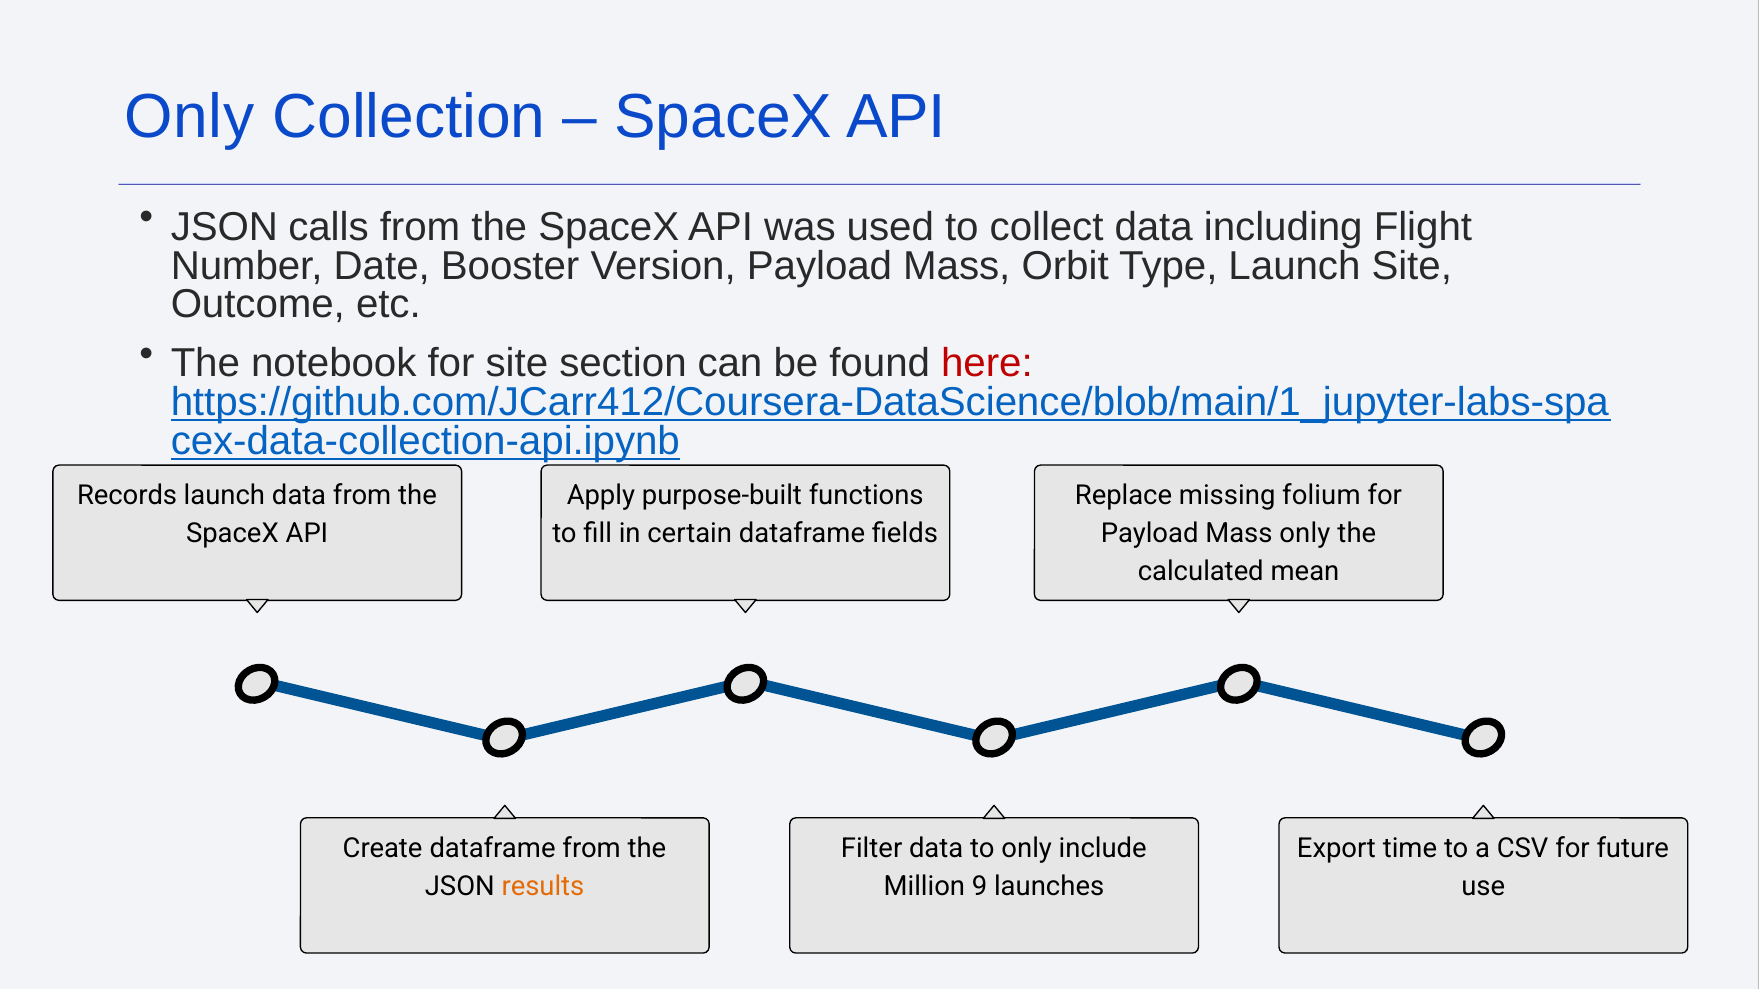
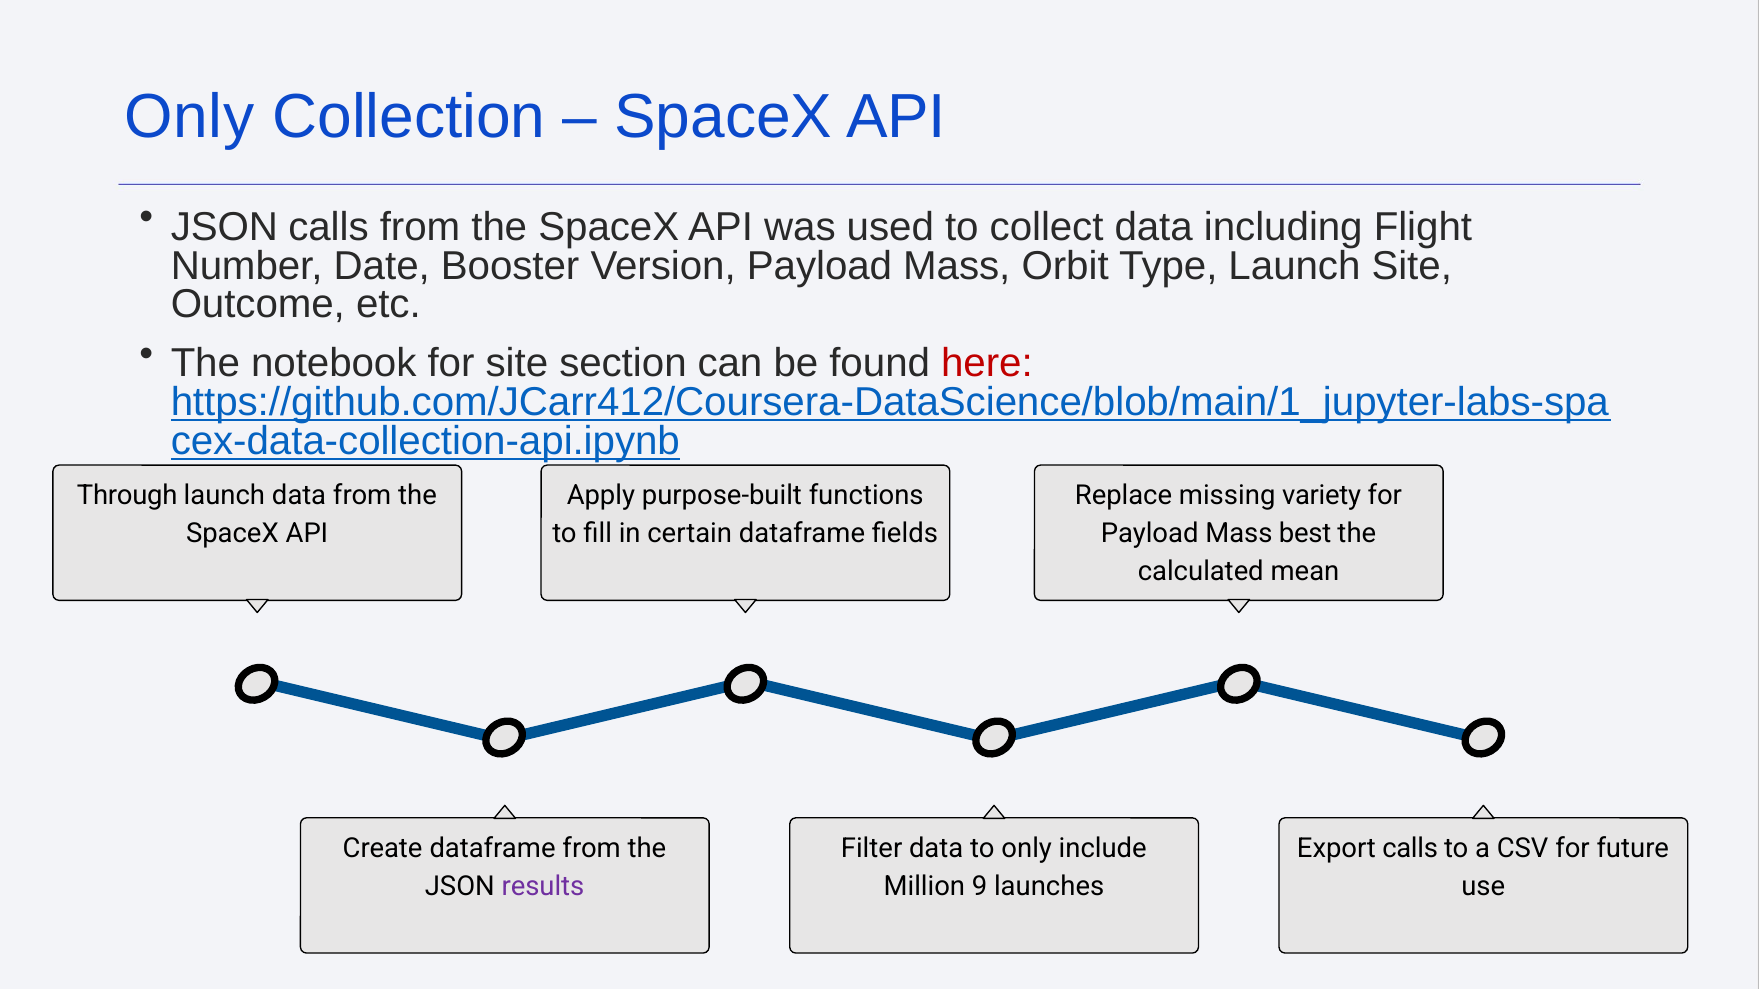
Records: Records -> Through
folium: folium -> variety
Mass only: only -> best
Export time: time -> calls
results colour: orange -> purple
